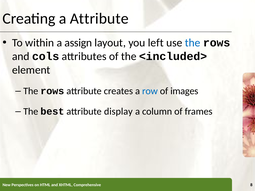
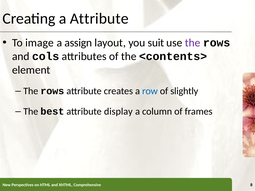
within: within -> image
left: left -> suit
the at (193, 43) colour: blue -> purple
<included>: <included> -> <contents>
images: images -> slightly
